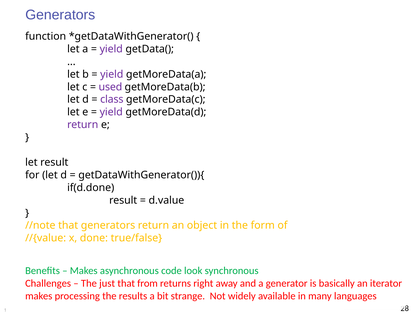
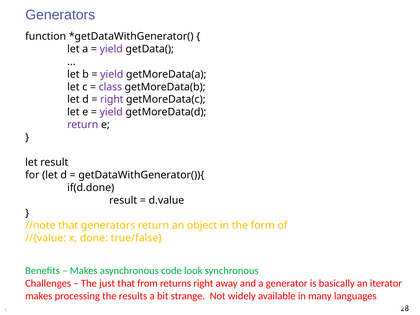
used: used -> class
class at (112, 100): class -> right
